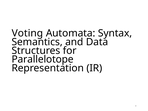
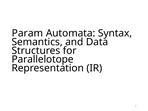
Voting: Voting -> Param
